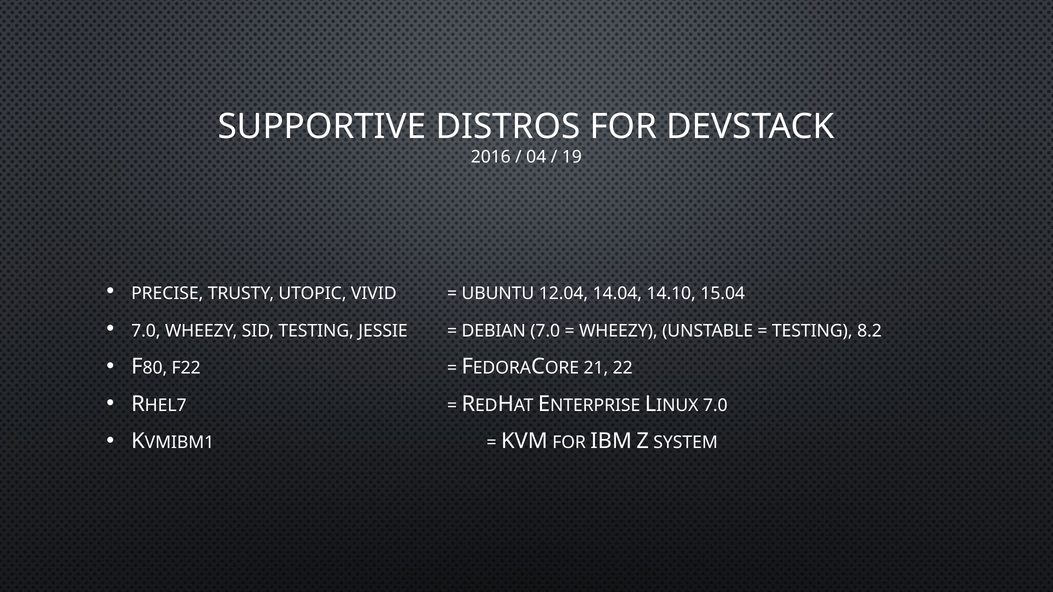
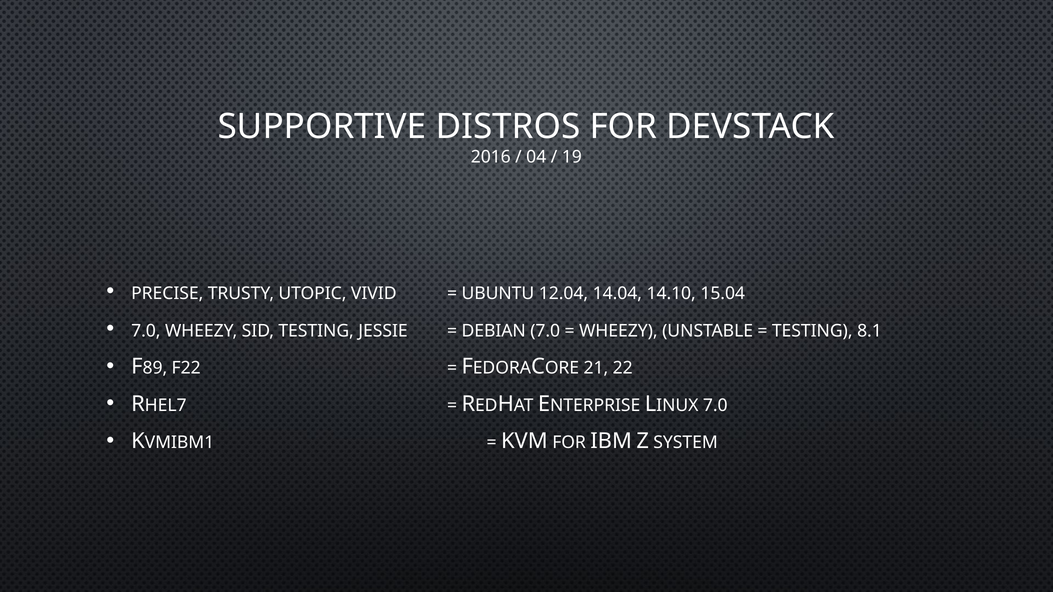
8.2: 8.2 -> 8.1
80: 80 -> 89
